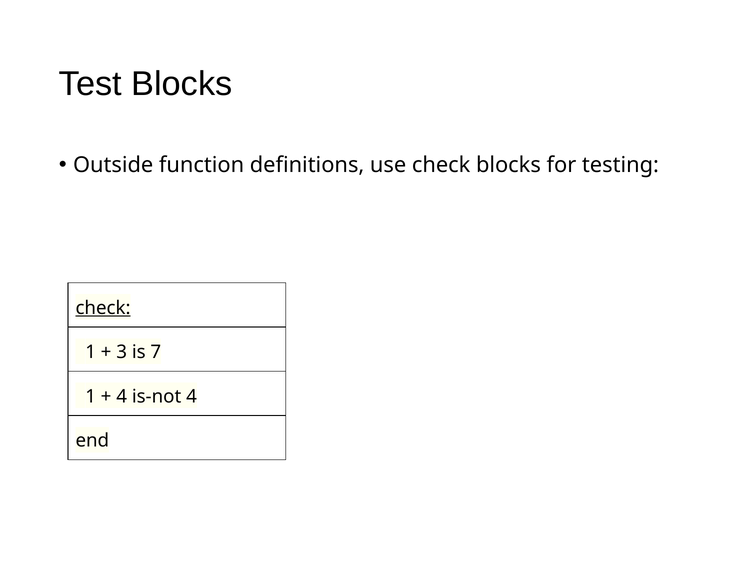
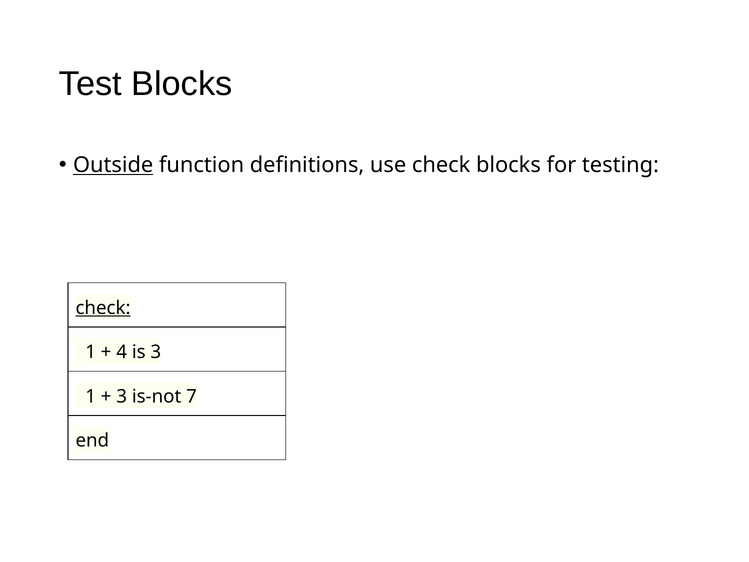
Outside underline: none -> present
3: 3 -> 4
is 7: 7 -> 3
4 at (122, 396): 4 -> 3
is-not 4: 4 -> 7
